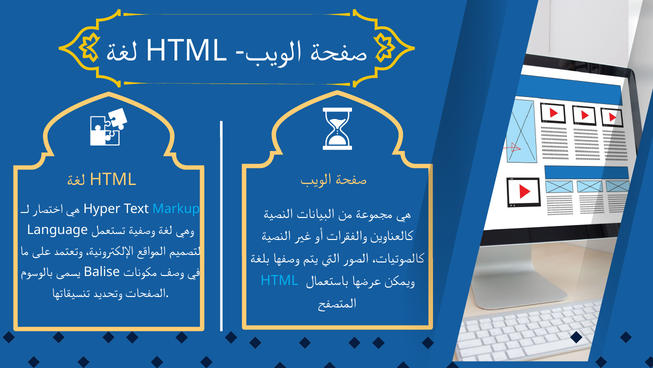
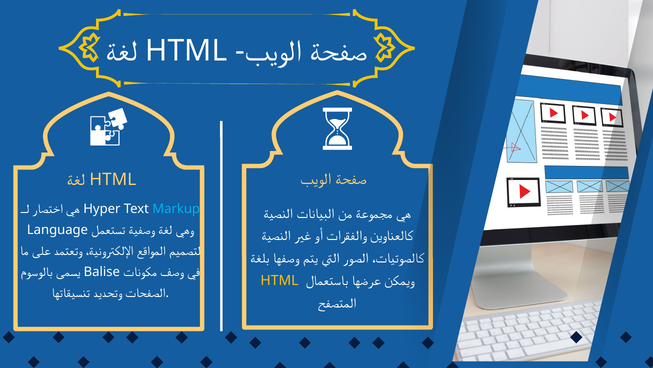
HTML at (279, 280) colour: light blue -> yellow
